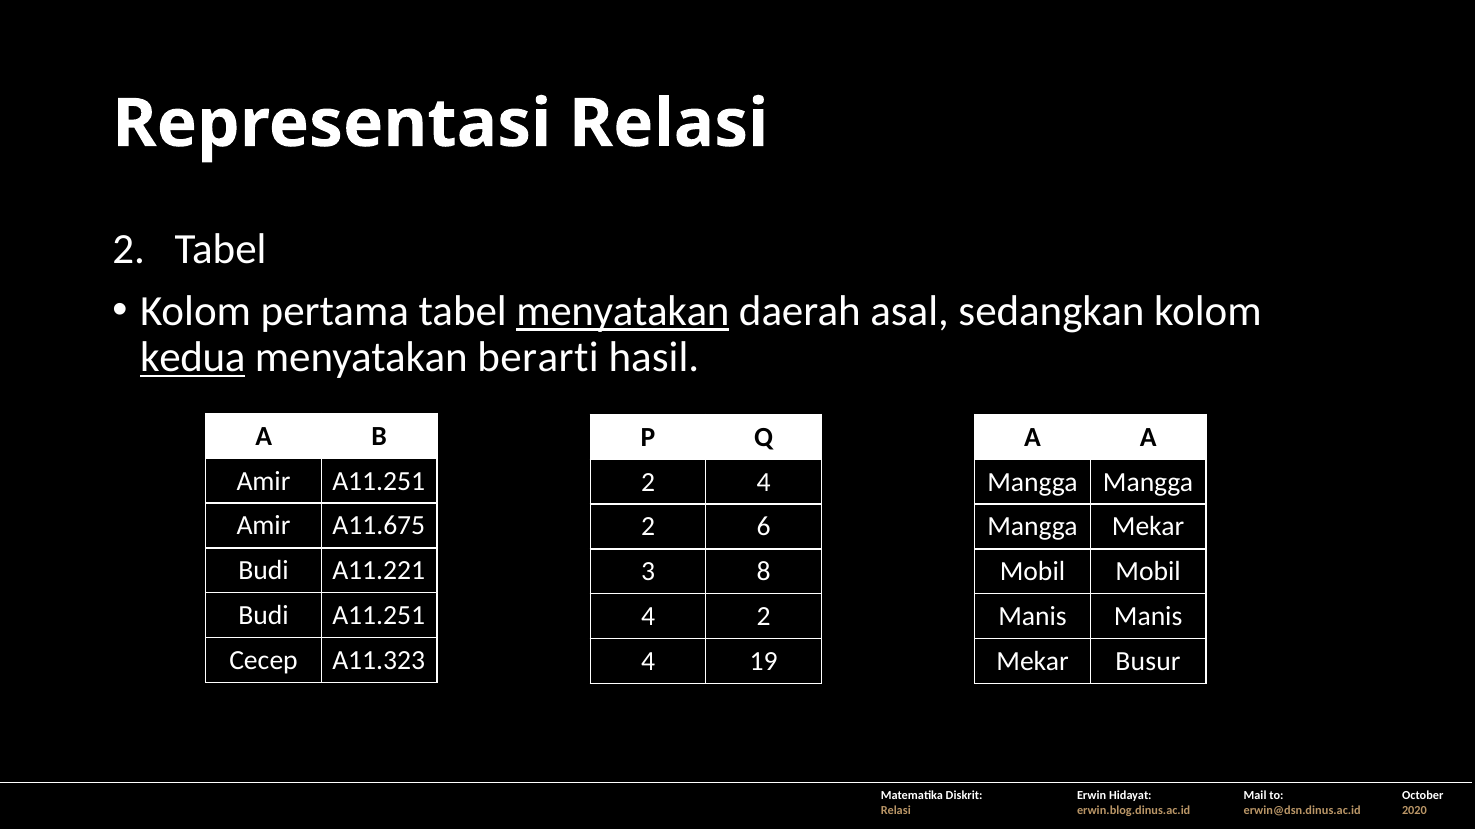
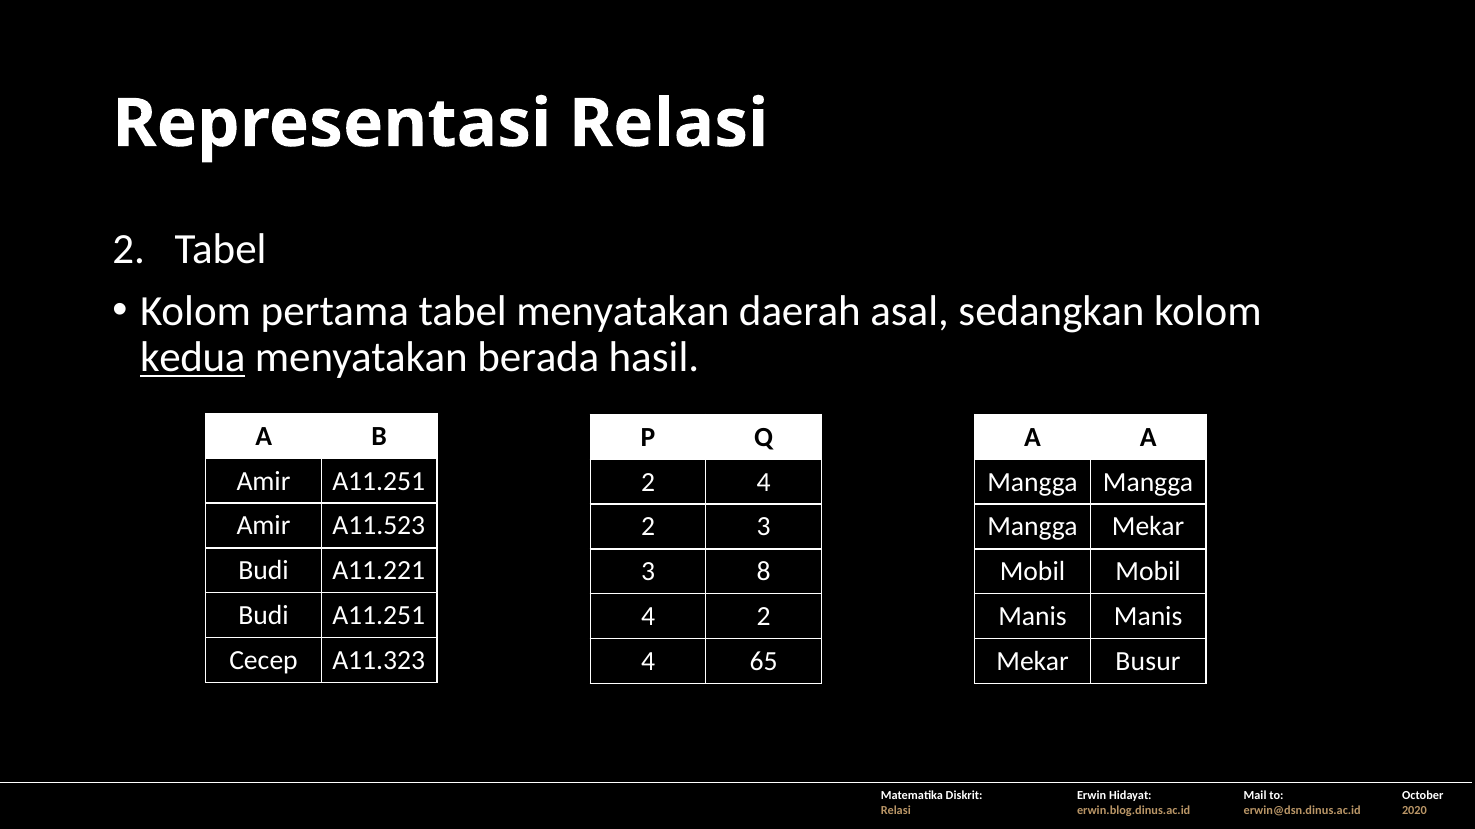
menyatakan at (623, 311) underline: present -> none
berarti: berarti -> berada
A11.675: A11.675 -> A11.523
2 6: 6 -> 3
19: 19 -> 65
